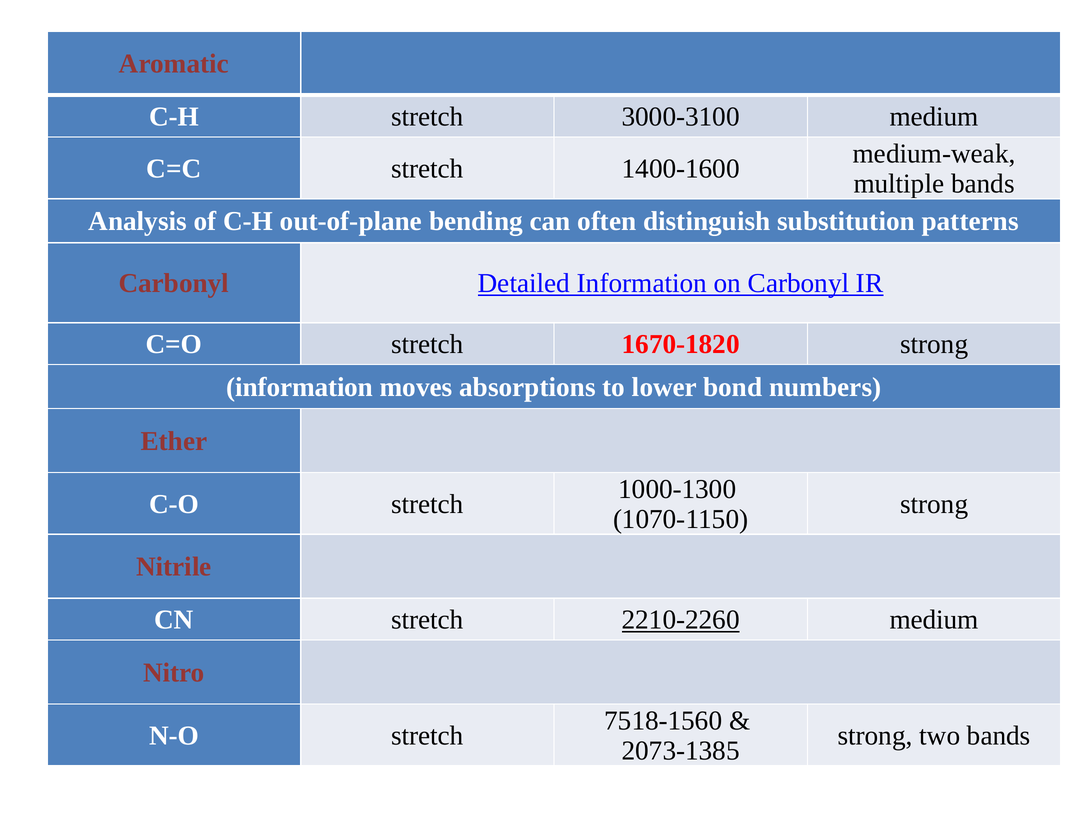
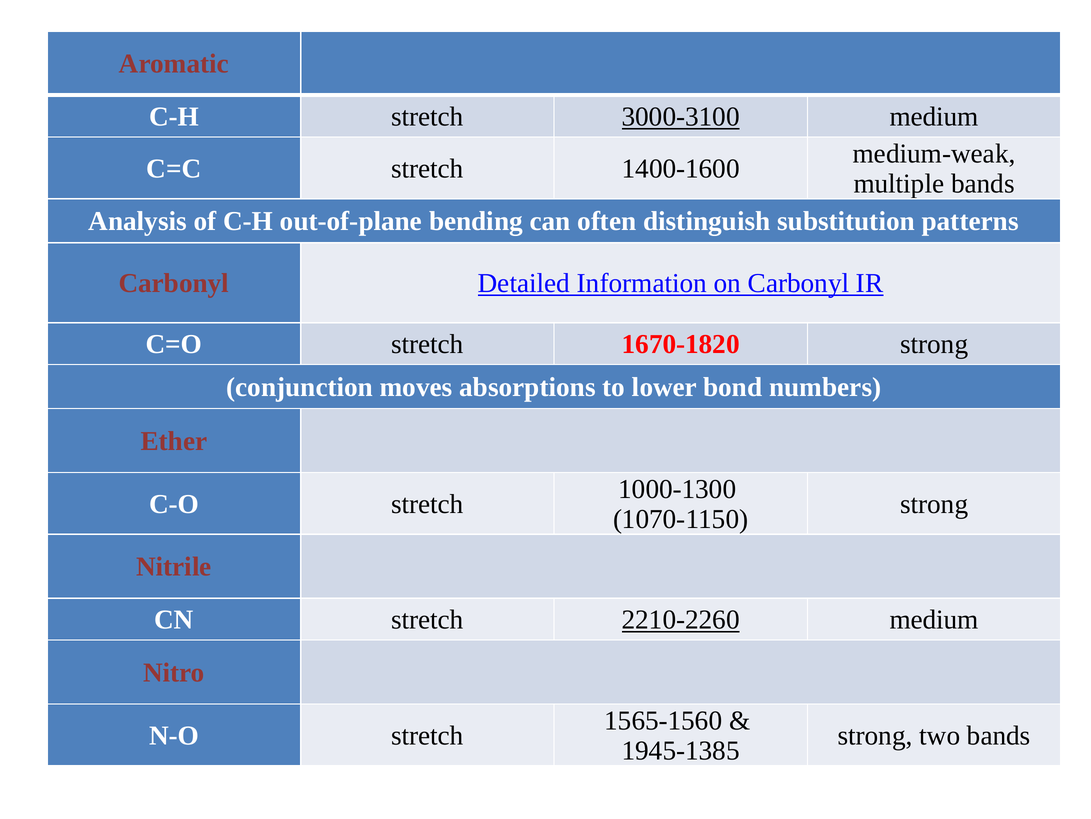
3000-3100 underline: none -> present
information at (300, 387): information -> conjunction
7518-1560: 7518-1560 -> 1565-1560
2073-1385: 2073-1385 -> 1945-1385
